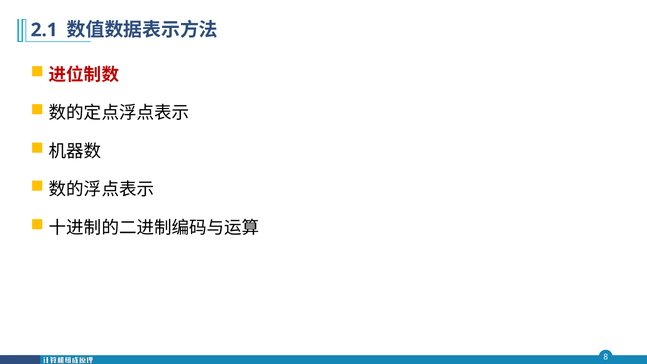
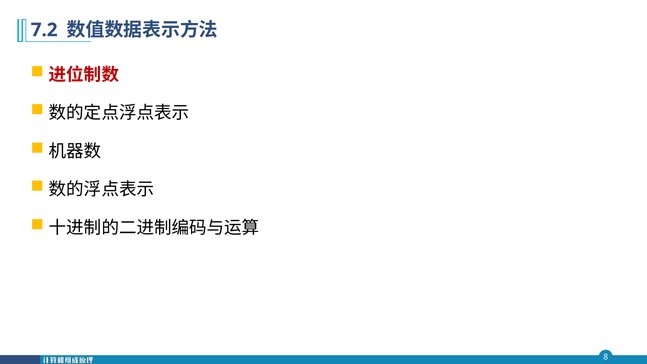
2.1: 2.1 -> 7.2
